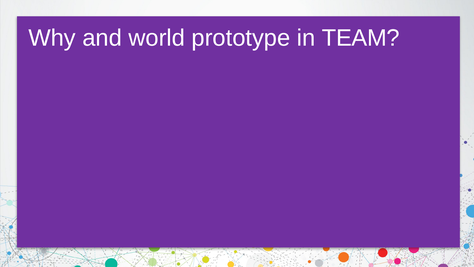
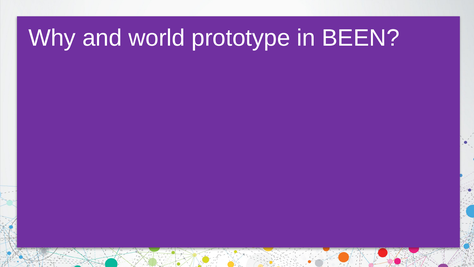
TEAM: TEAM -> BEEN
